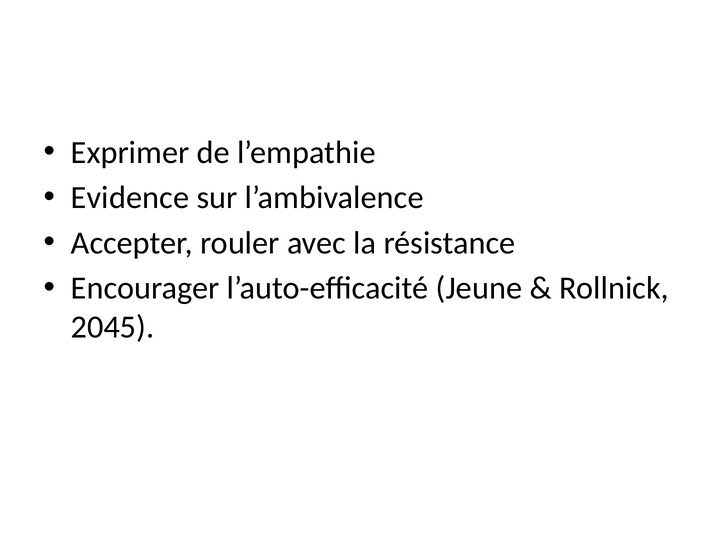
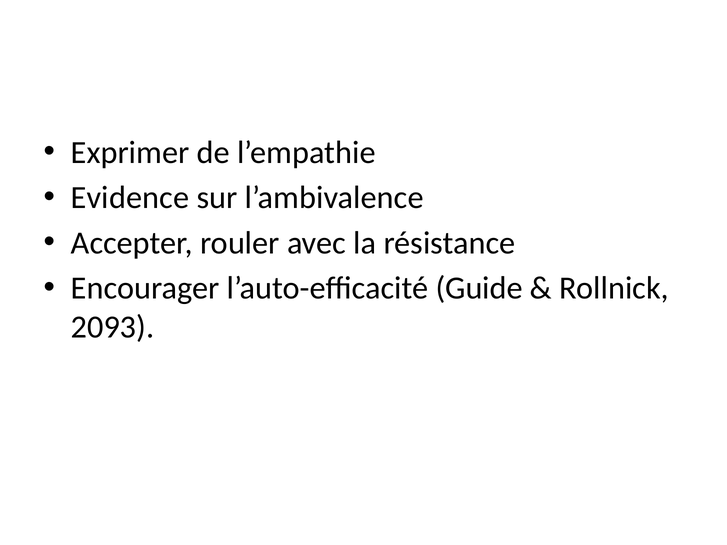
Jeune: Jeune -> Guide
2045: 2045 -> 2093
